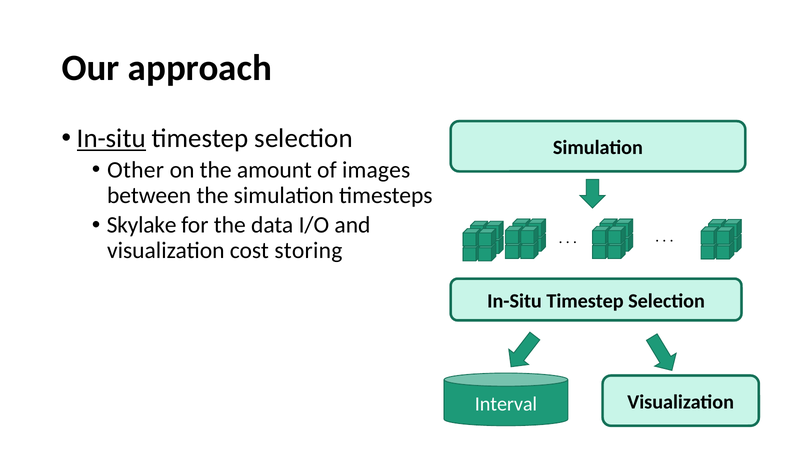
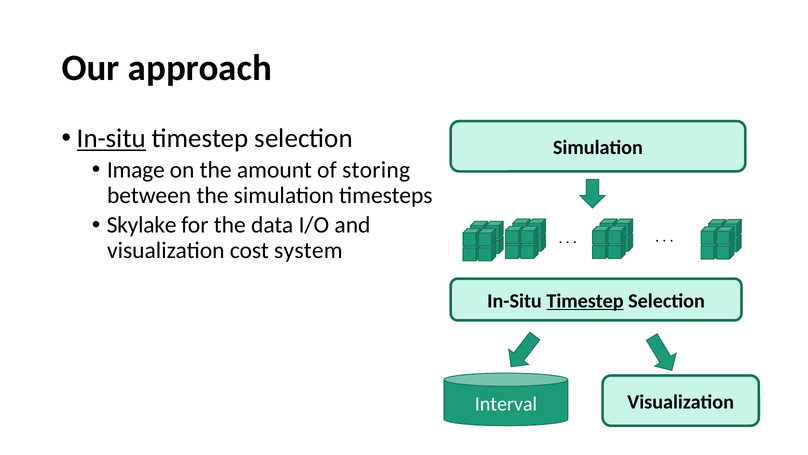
Other: Other -> Image
images: images -> storing
storing: storing -> system
Timestep at (585, 301) underline: none -> present
